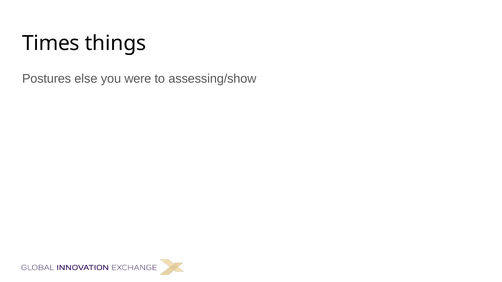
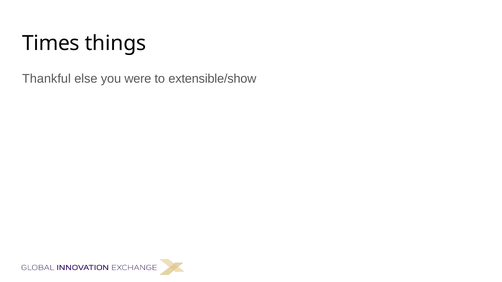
Postures: Postures -> Thankful
assessing/show: assessing/show -> extensible/show
